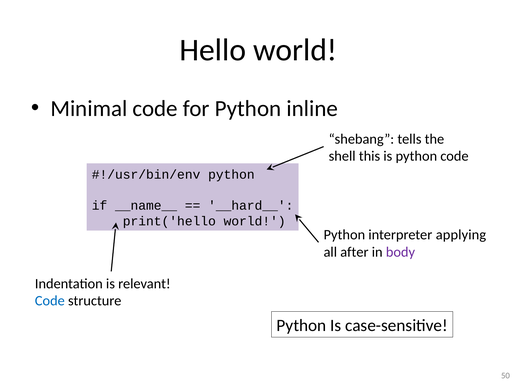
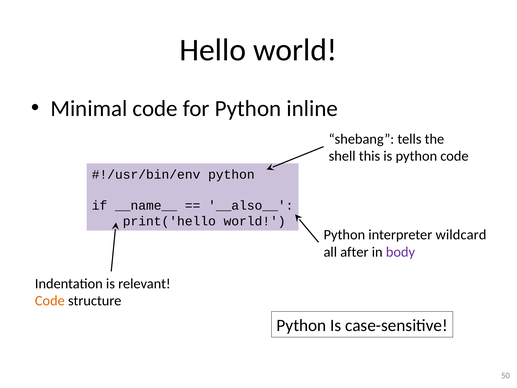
__hard__: __hard__ -> __also__
applying: applying -> wildcard
Code at (50, 301) colour: blue -> orange
